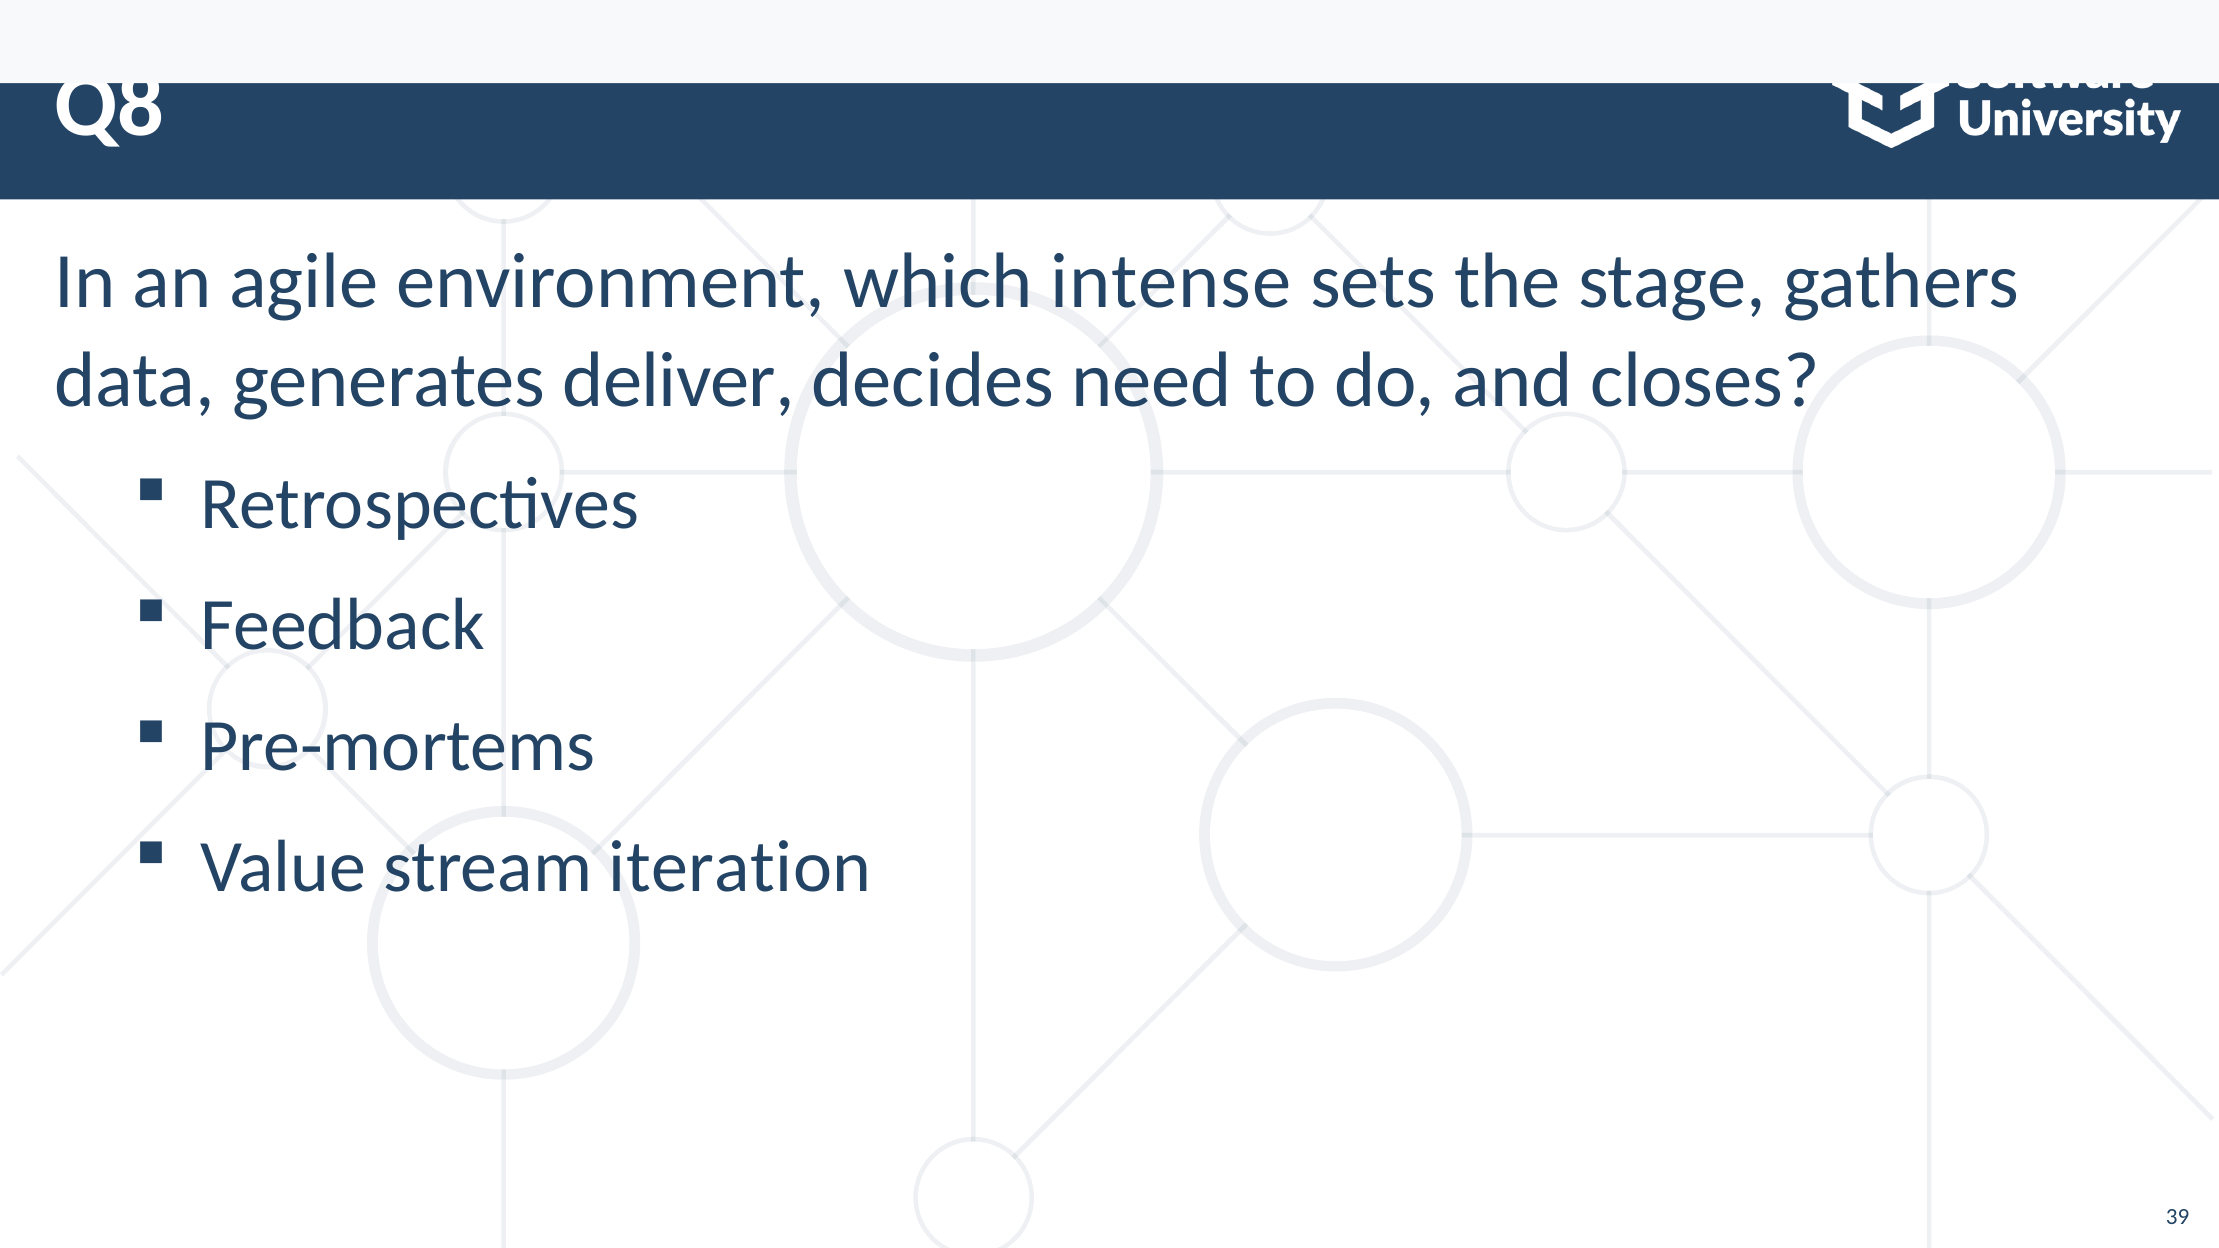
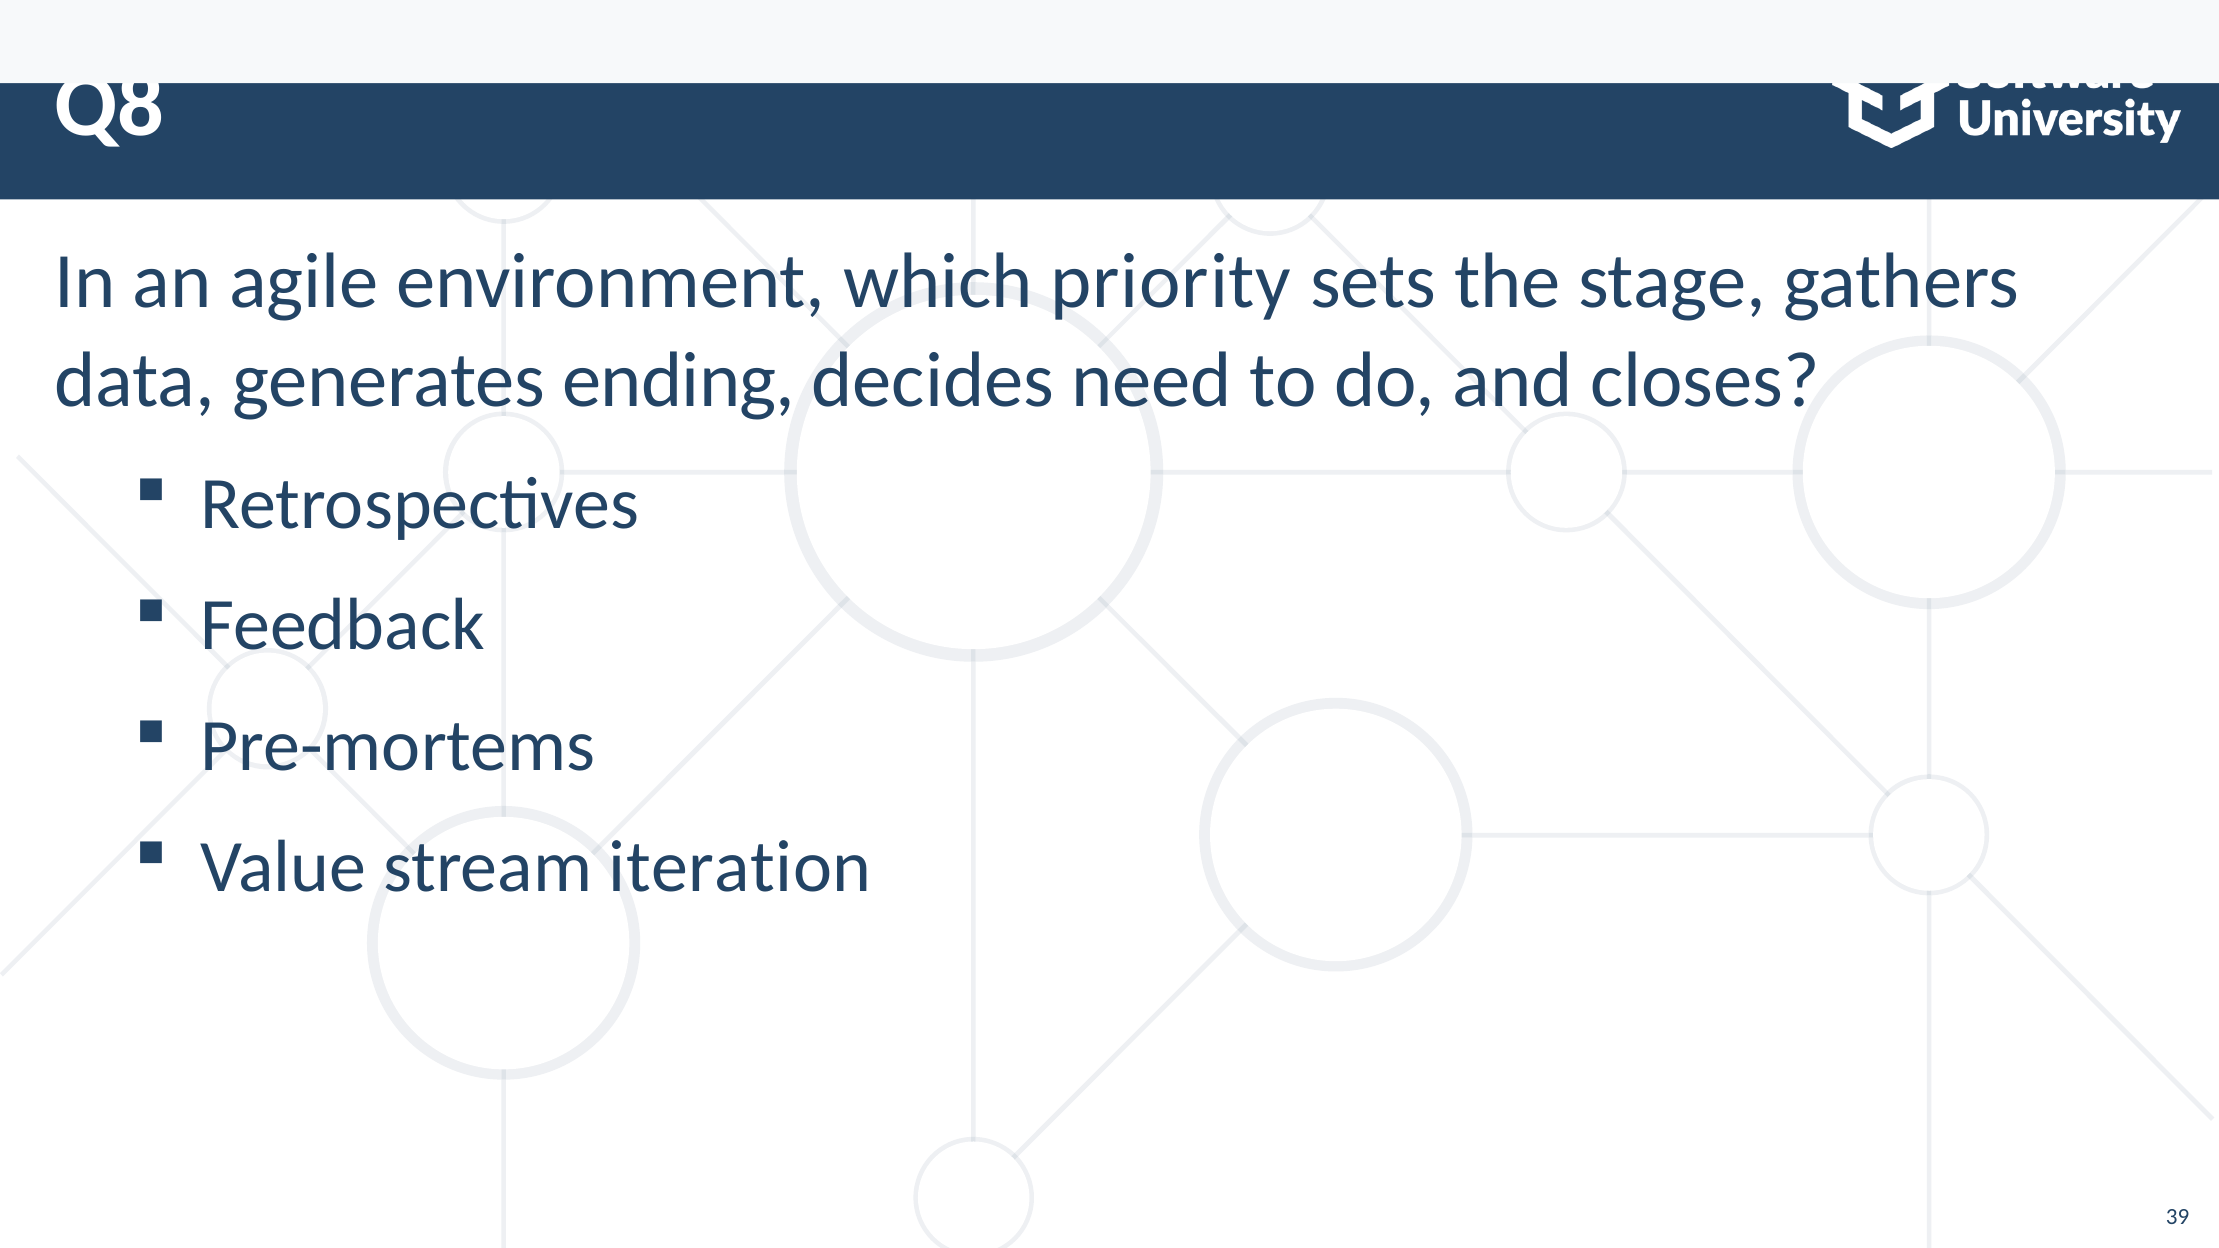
intense: intense -> priority
deliver: deliver -> ending
